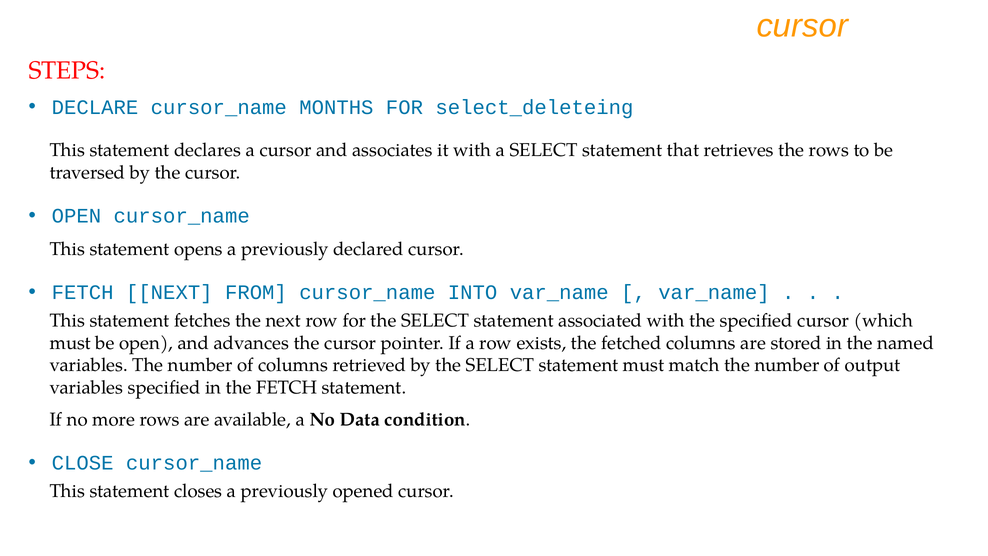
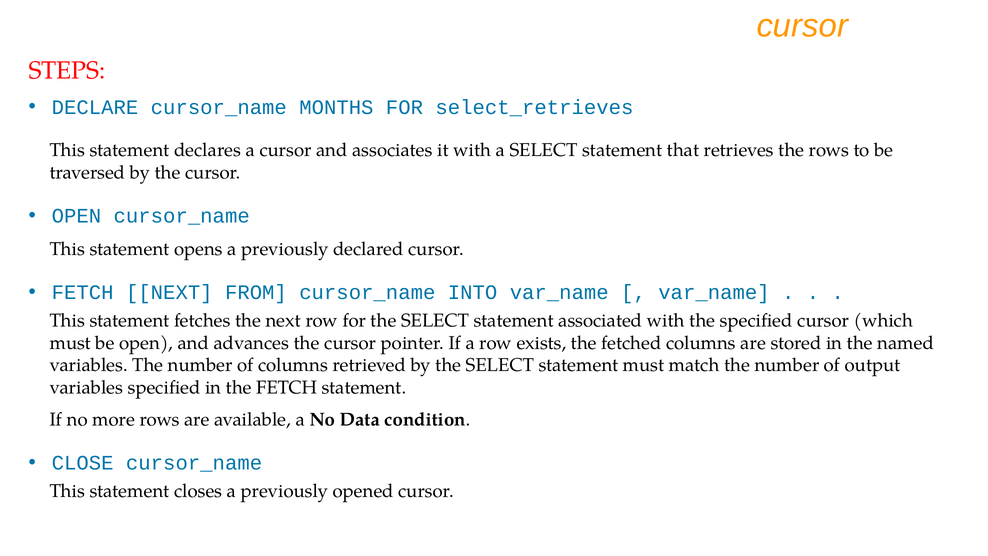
select_deleteing: select_deleteing -> select_retrieves
